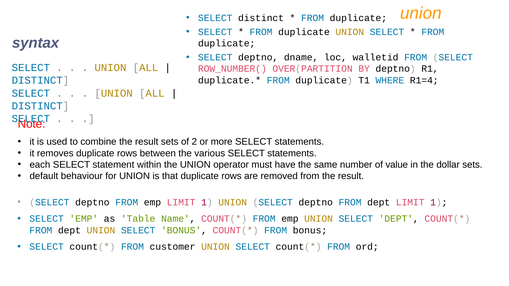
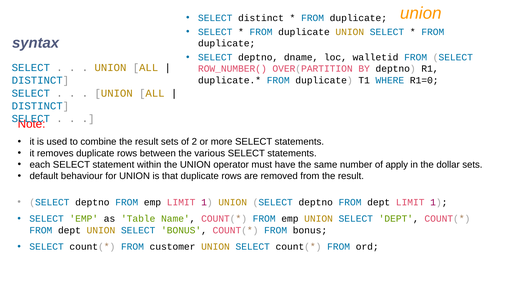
R1=4: R1=4 -> R1=0
value: value -> apply
